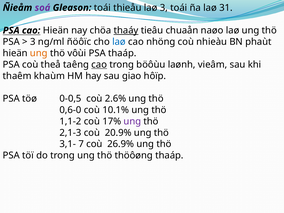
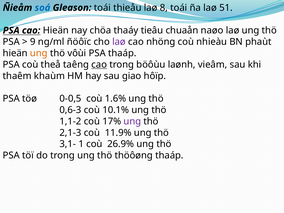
soá colour: purple -> blue
laø 3: 3 -> 8
31: 31 -> 51
thaáy underline: present -> none
3 at (33, 42): 3 -> 9
laø at (119, 42) colour: blue -> purple
2.6%: 2.6% -> 1.6%
0,6-0: 0,6-0 -> 0,6-3
20.9%: 20.9% -> 11.9%
7: 7 -> 1
